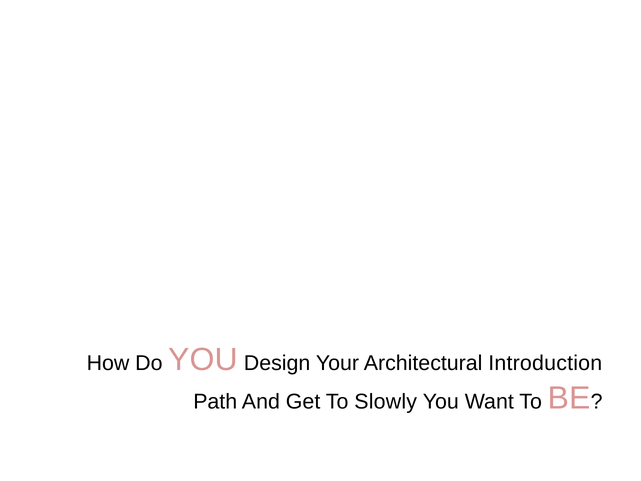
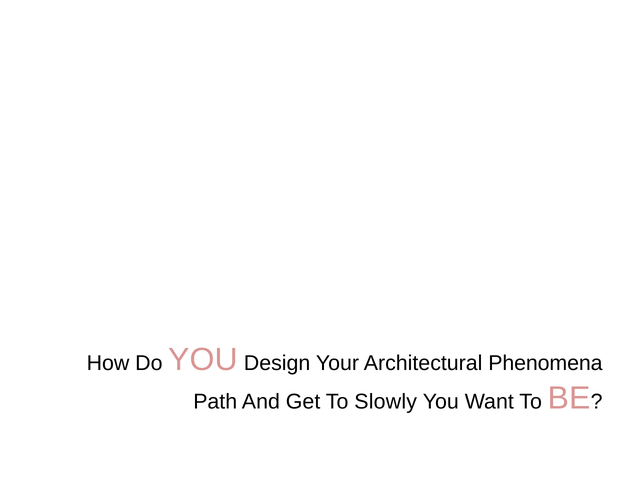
Introduction: Introduction -> Phenomena
